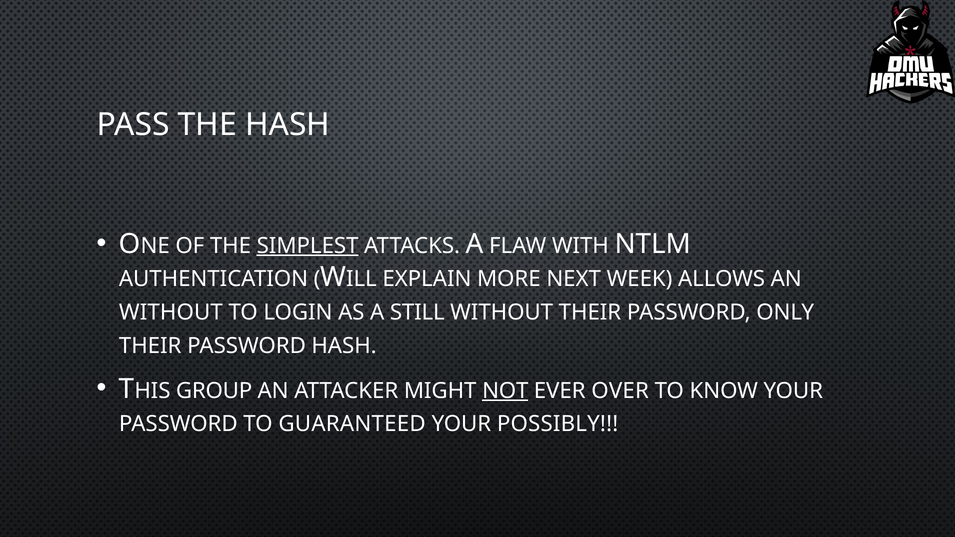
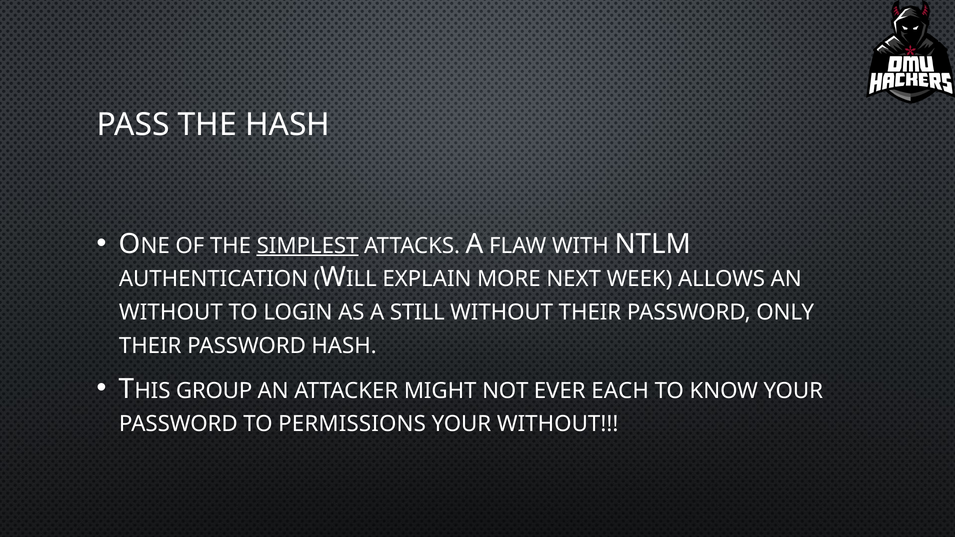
NOT underline: present -> none
OVER: OVER -> EACH
GUARANTEED: GUARANTEED -> PERMISSIONS
YOUR POSSIBLY: POSSIBLY -> WITHOUT
